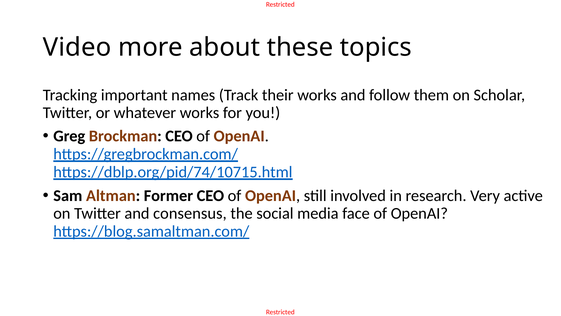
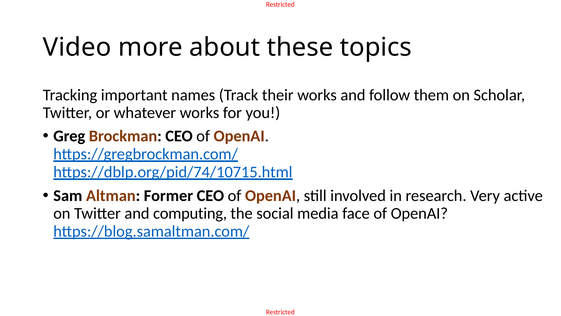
consensus: consensus -> computing
